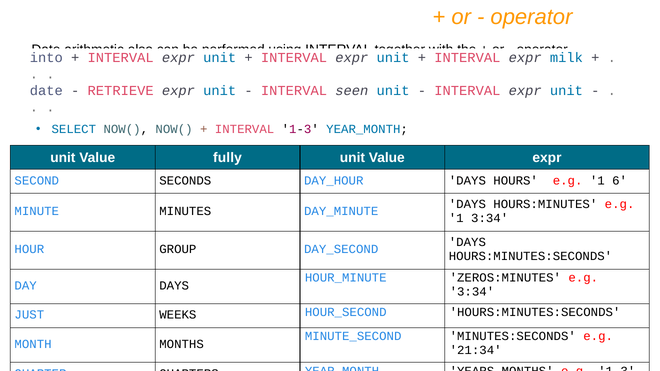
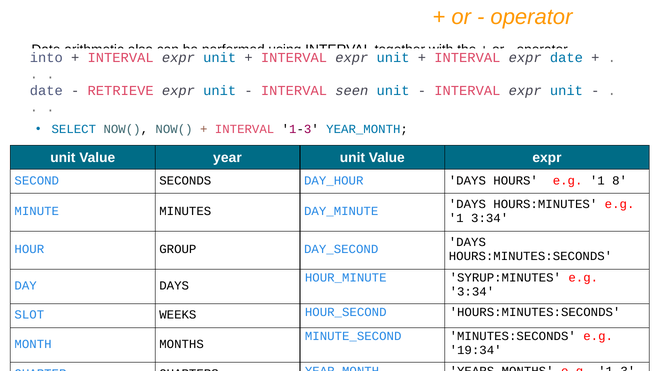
expr milk: milk -> date
Value fully: fully -> year
6: 6 -> 8
ZEROS:MINUTES: ZEROS:MINUTES -> SYRUP:MINUTES
JUST: JUST -> SLOT
21:34: 21:34 -> 19:34
